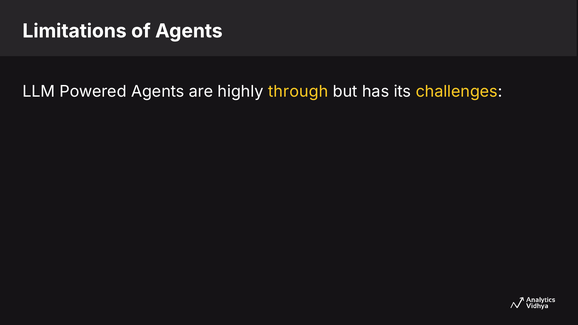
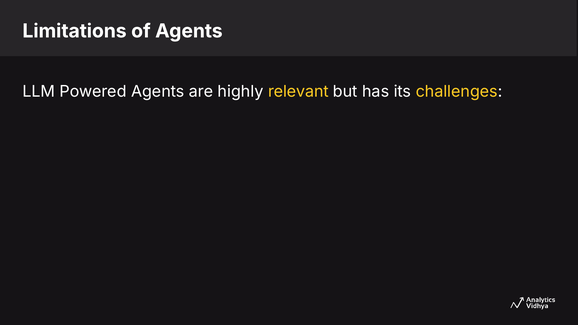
through: through -> relevant
